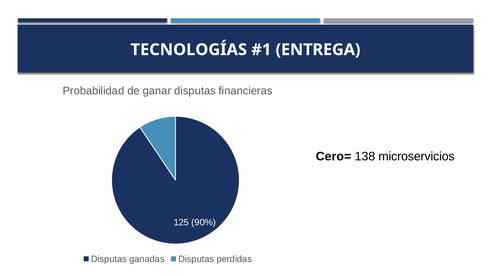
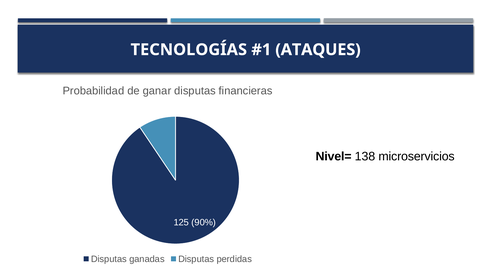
ENTREGA: ENTREGA -> ATAQUES
Cero=: Cero= -> Nivel=
